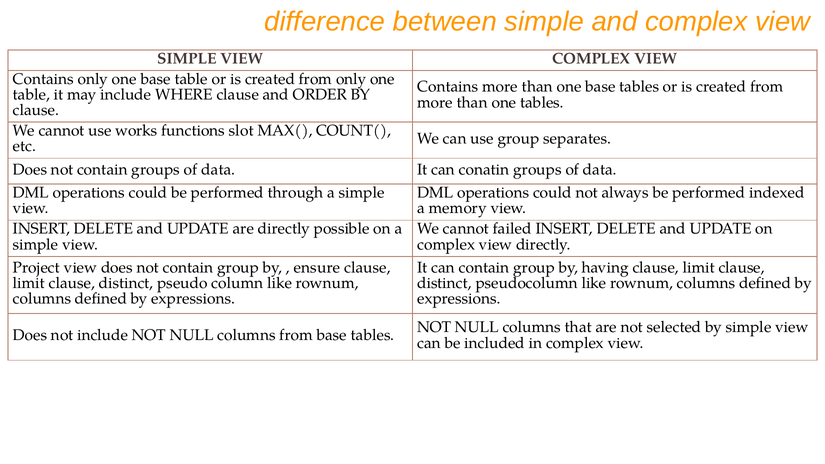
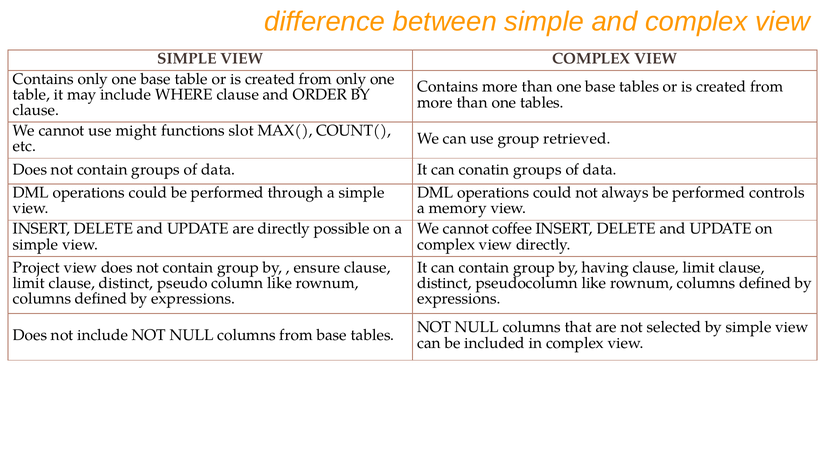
works: works -> might
separates: separates -> retrieved
indexed: indexed -> controls
failed: failed -> coffee
